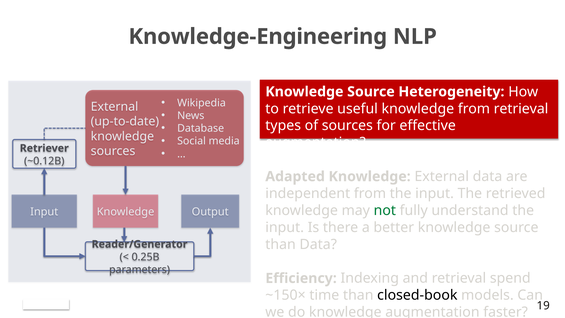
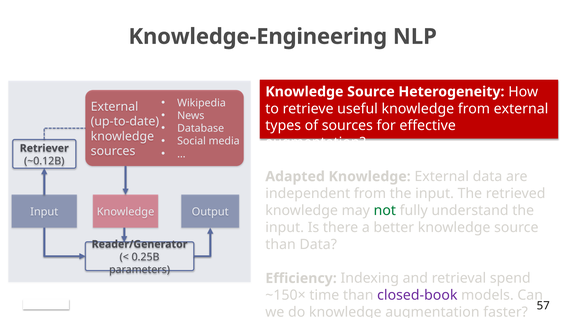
from retrieval: retrieval -> external
closed-book colour: black -> purple
19: 19 -> 57
